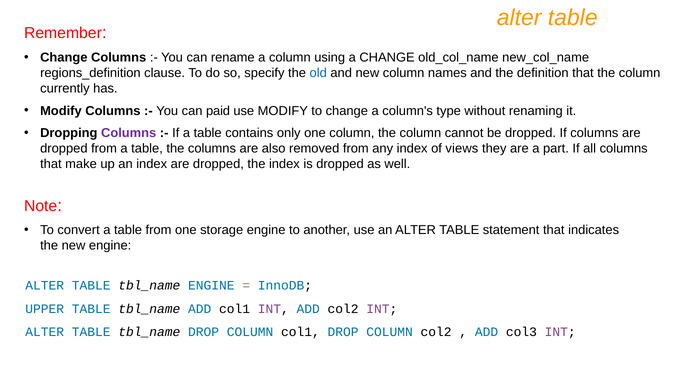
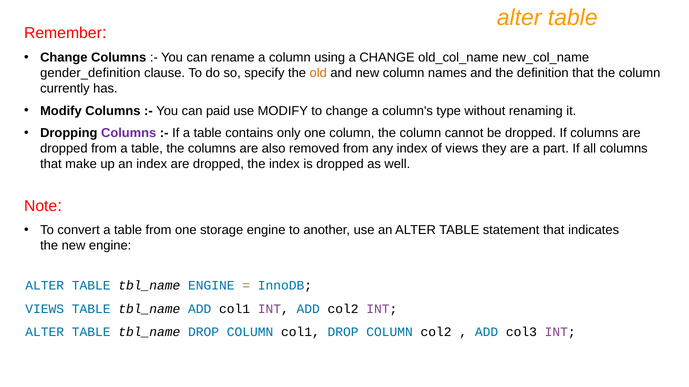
regions_definition: regions_definition -> gender_definition
old colour: blue -> orange
UPPER at (45, 309): UPPER -> VIEWS
